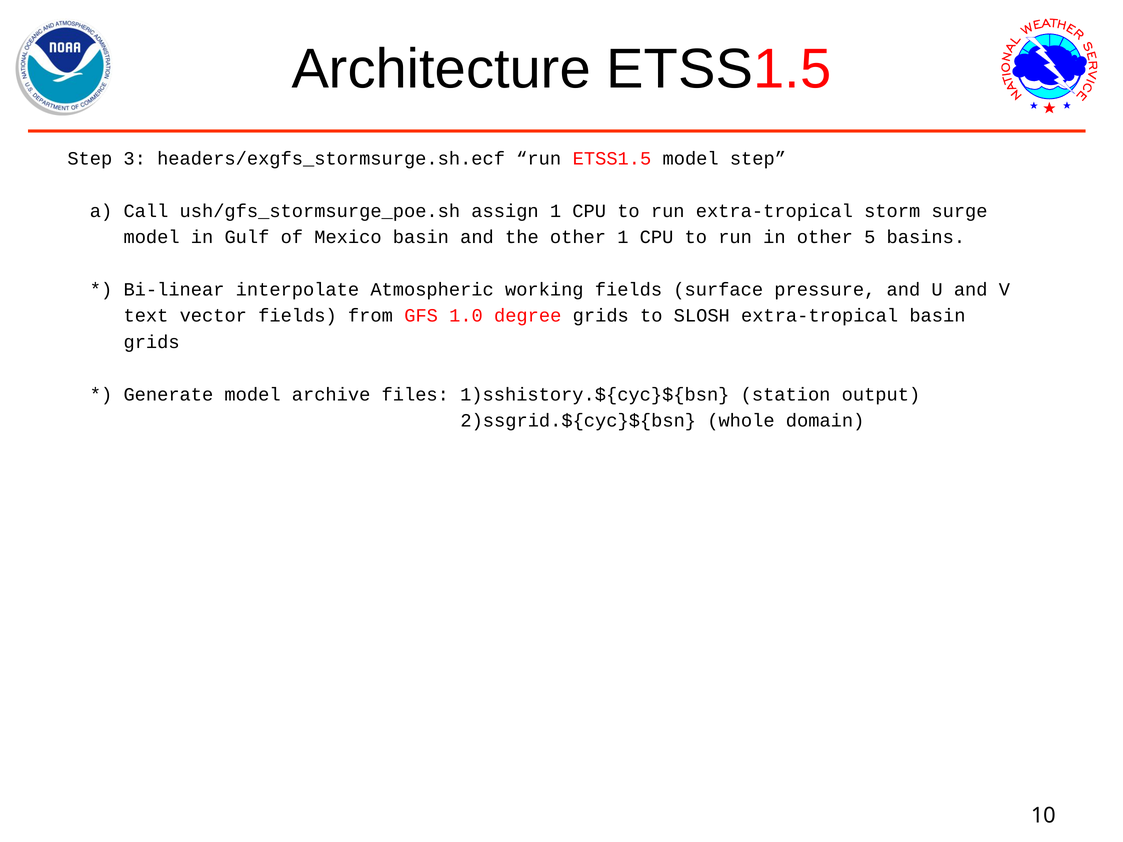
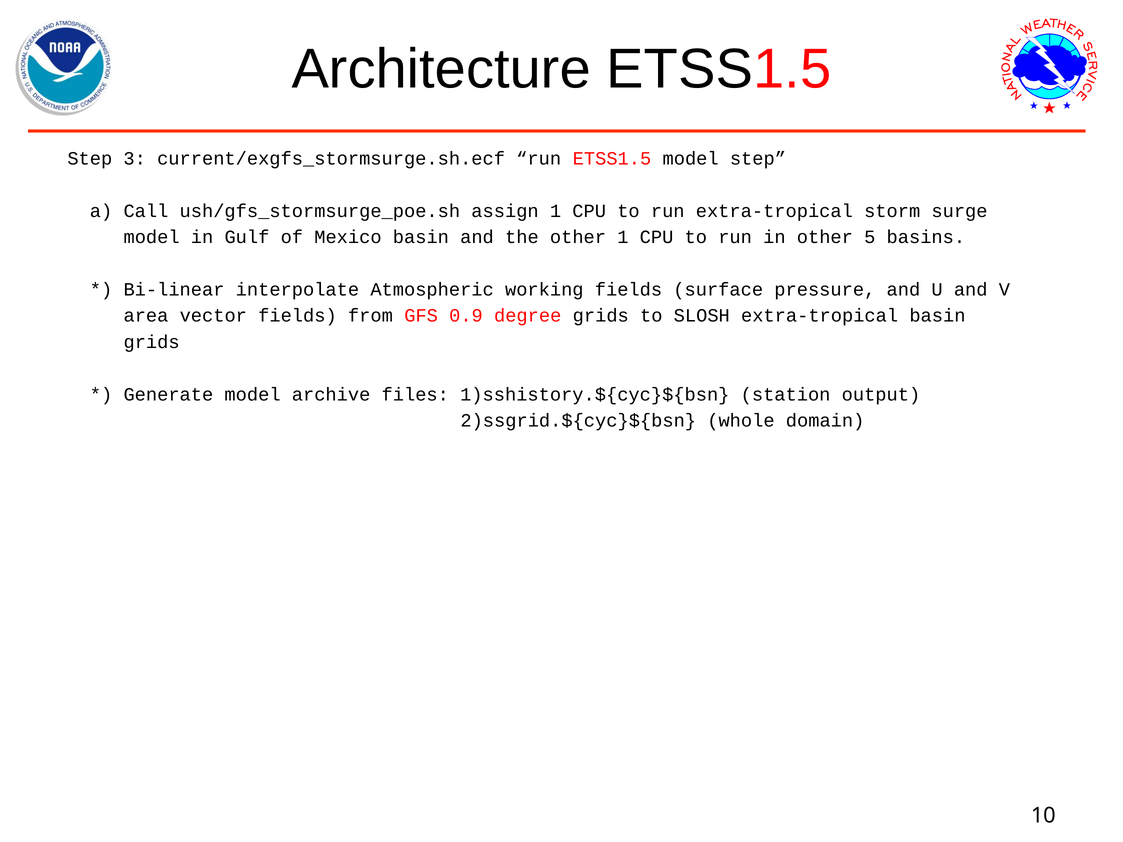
headers/exgfs_stormsurge.sh.ecf: headers/exgfs_stormsurge.sh.ecf -> current/exgfs_stormsurge.sh.ecf
text: text -> area
1.0: 1.0 -> 0.9
